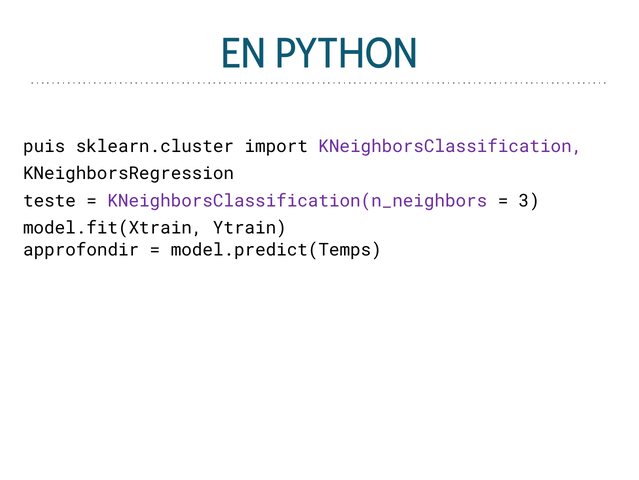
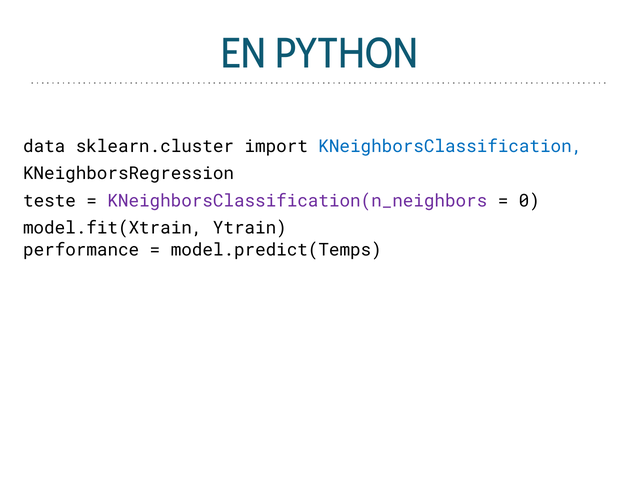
puis: puis -> data
KNeighborsClassification colour: purple -> blue
3: 3 -> 0
approfondir: approfondir -> performance
